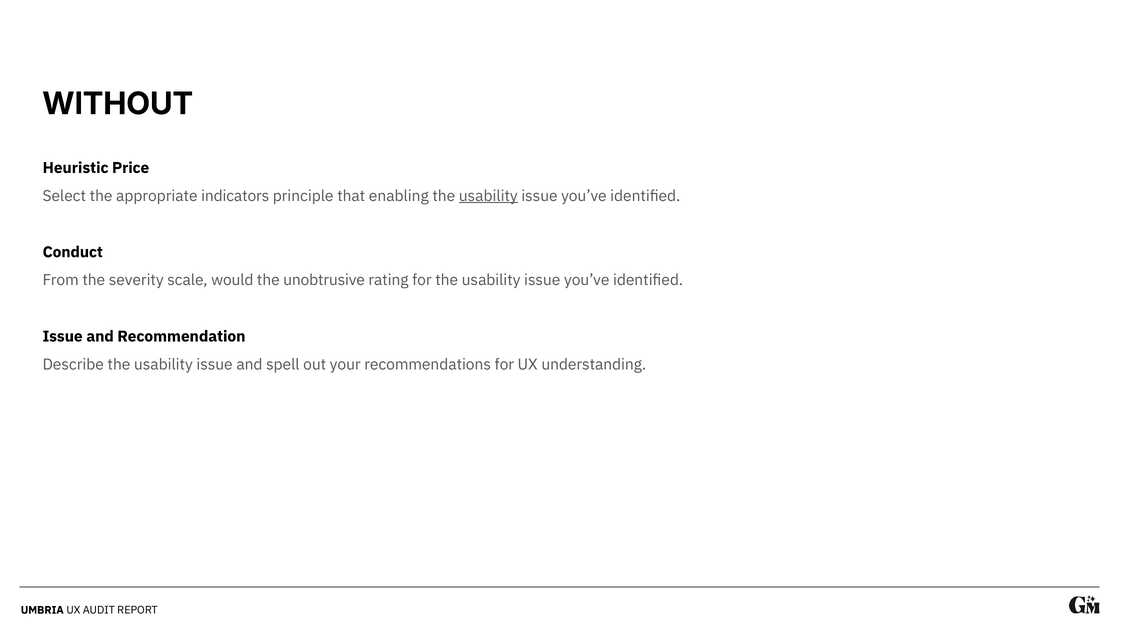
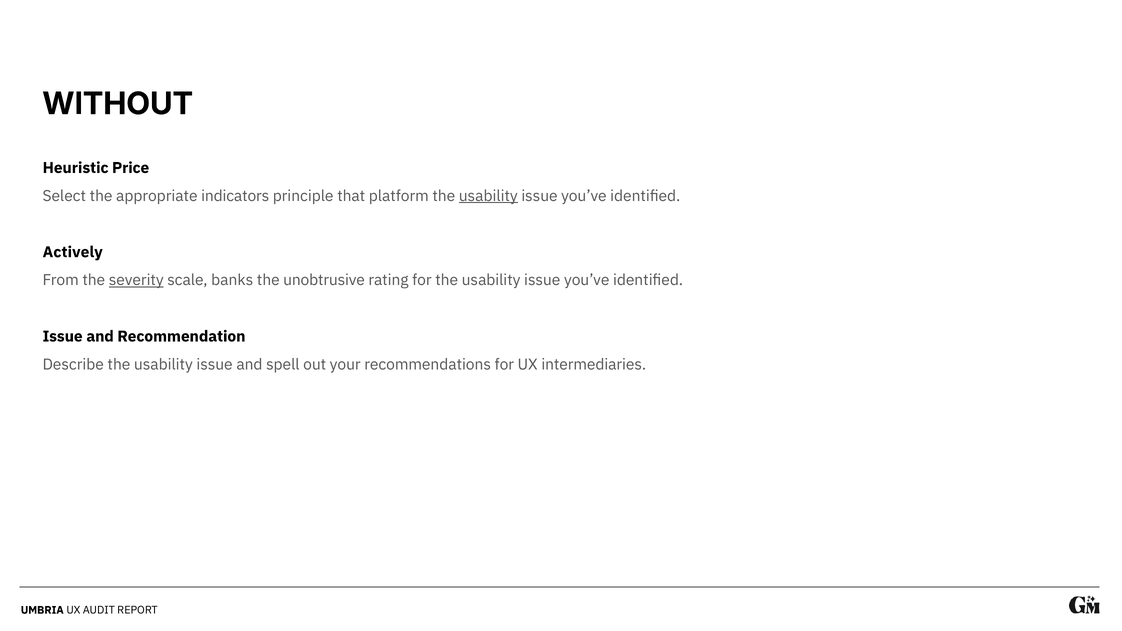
enabling: enabling -> platform
Conduct: Conduct -> Actively
severity underline: none -> present
would: would -> banks
understanding: understanding -> intermediaries
